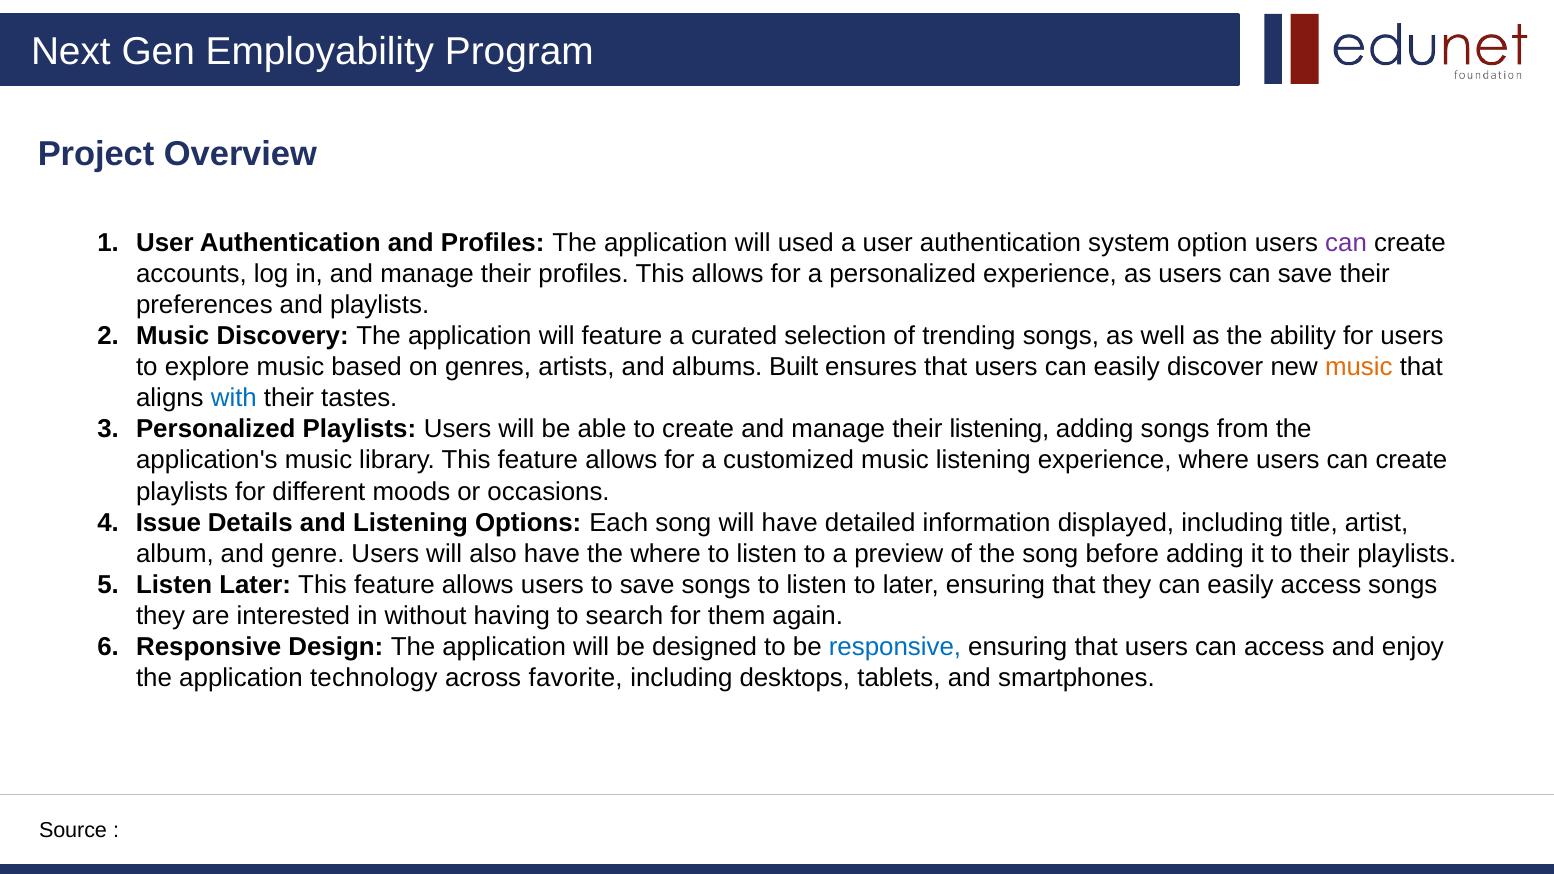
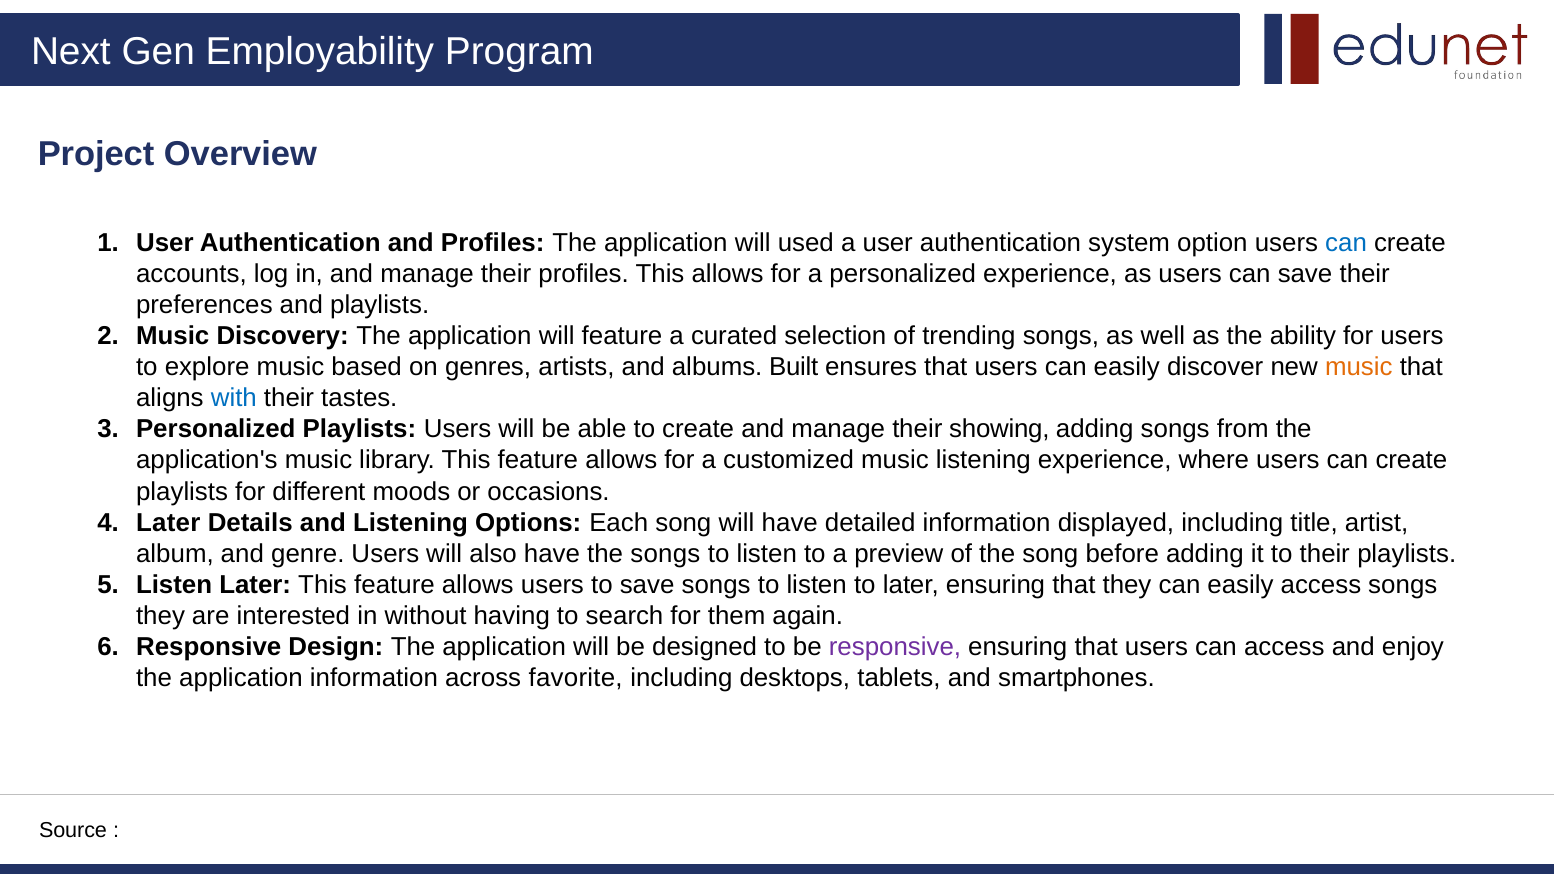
can at (1346, 243) colour: purple -> blue
their listening: listening -> showing
Issue at (169, 523): Issue -> Later
the where: where -> songs
responsive at (895, 647) colour: blue -> purple
application technology: technology -> information
